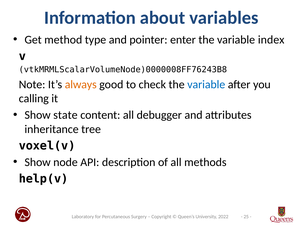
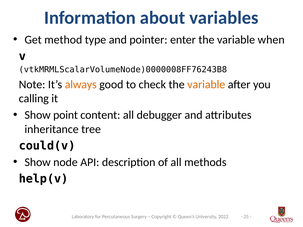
index: index -> when
variable at (206, 85) colour: blue -> orange
state: state -> point
voxel(v: voxel(v -> could(v
